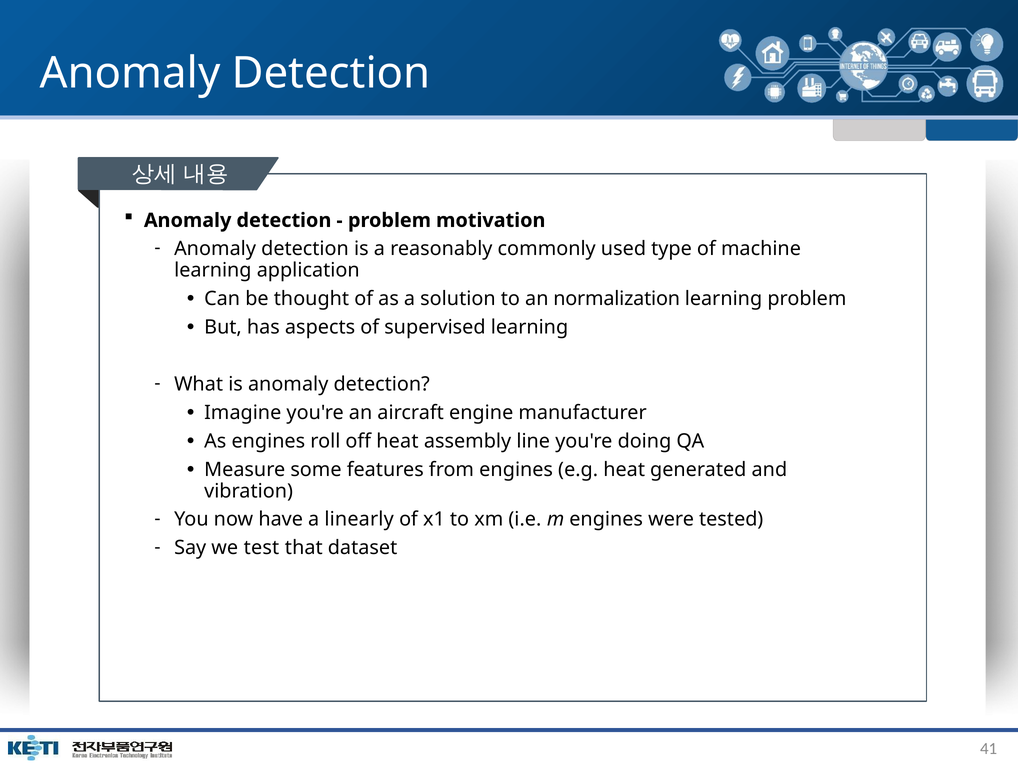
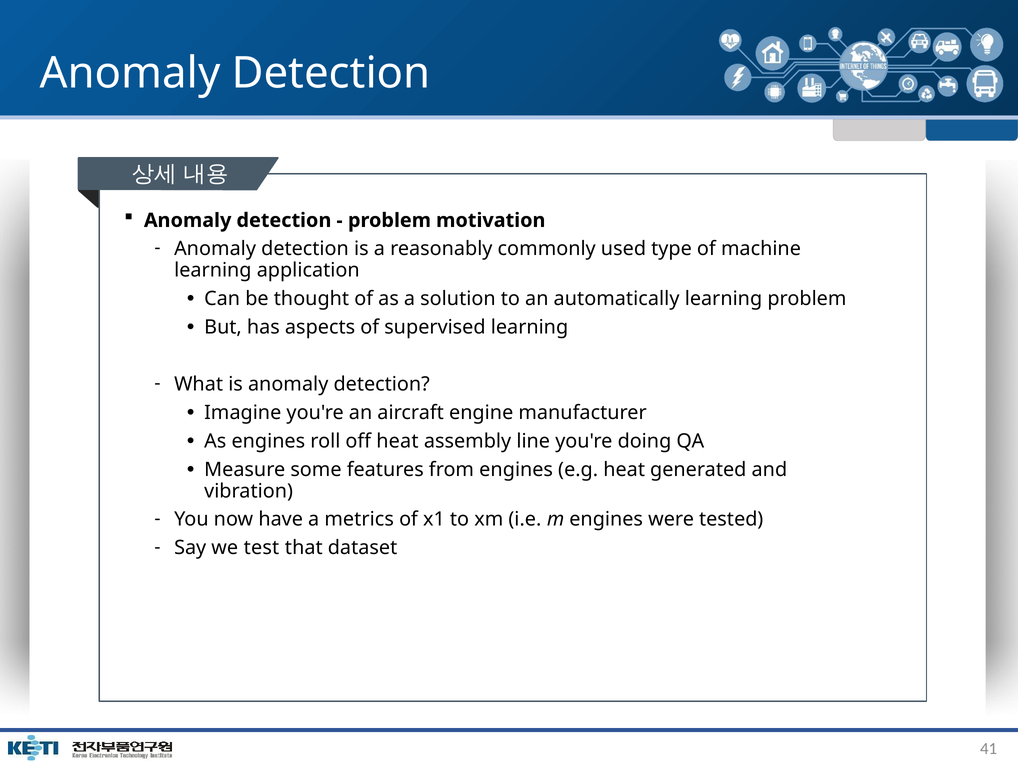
normalization: normalization -> automatically
linearly: linearly -> metrics
